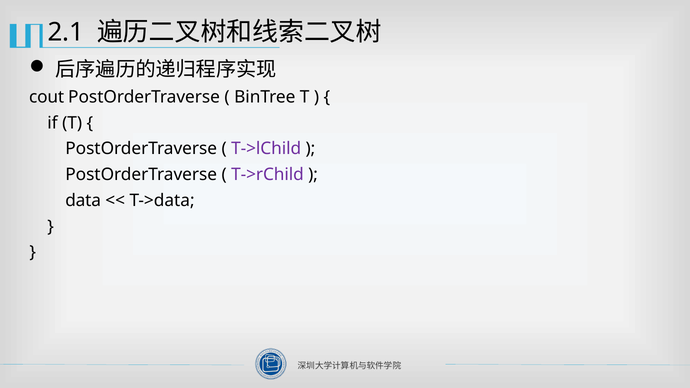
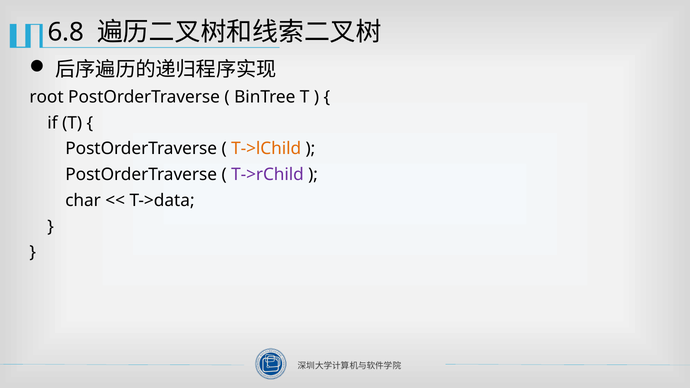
2.1: 2.1 -> 6.8
cout: cout -> root
T->lChild colour: purple -> orange
data: data -> char
